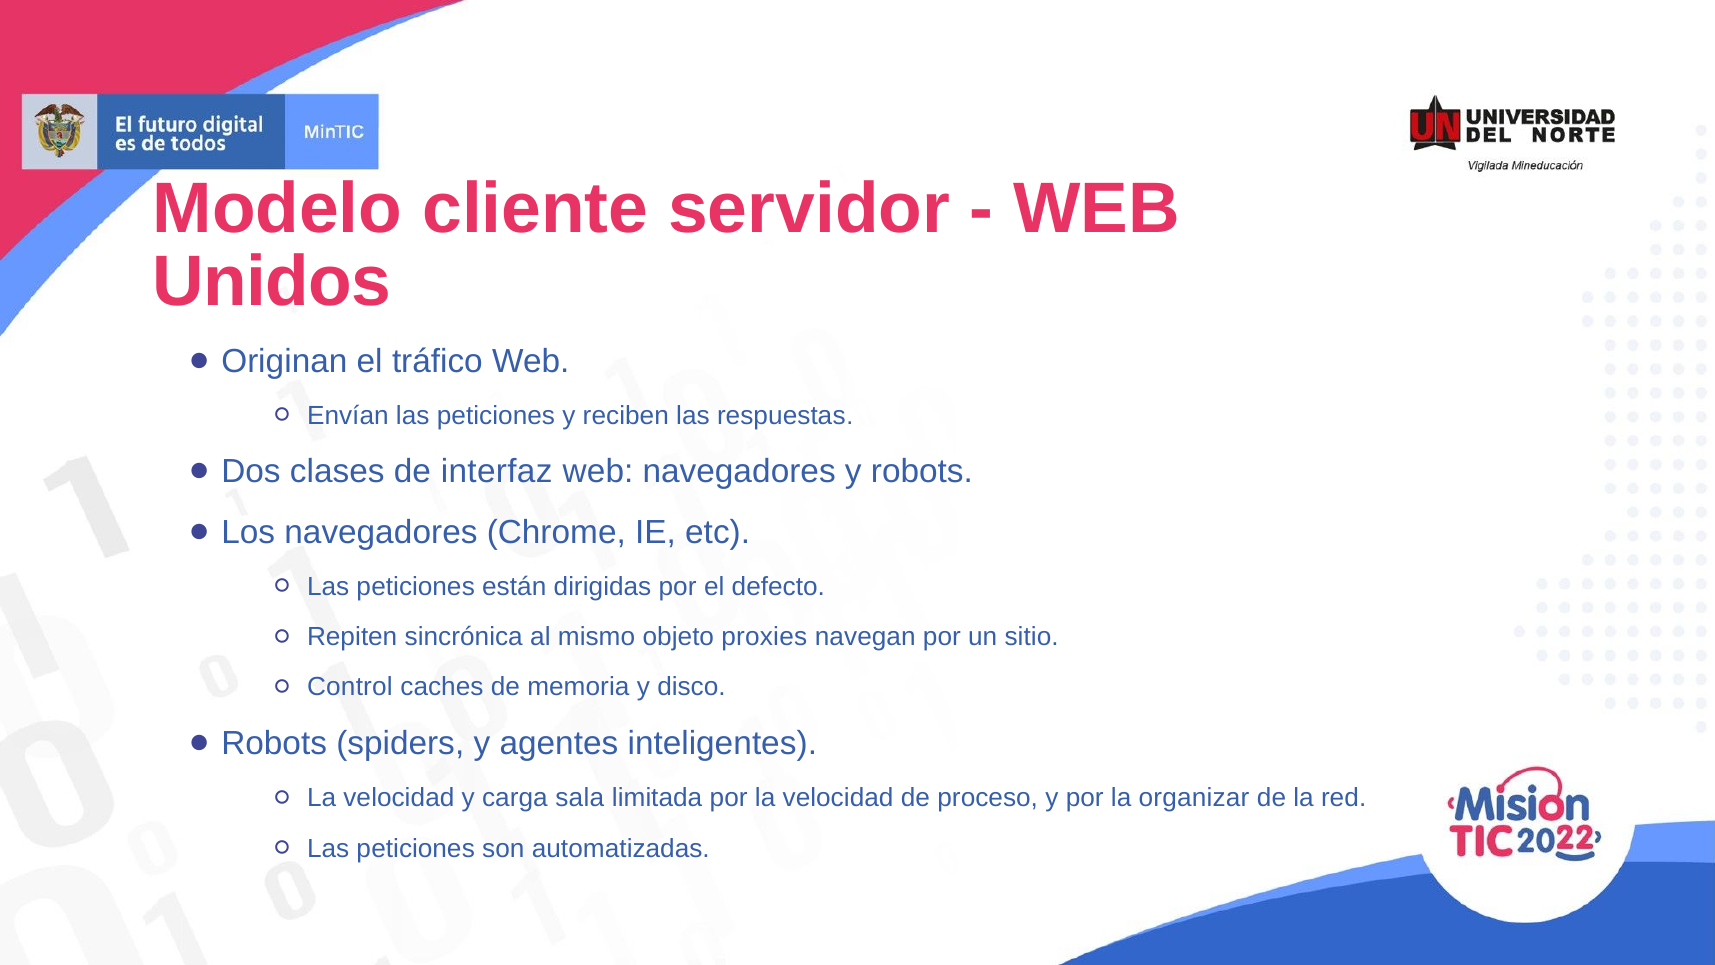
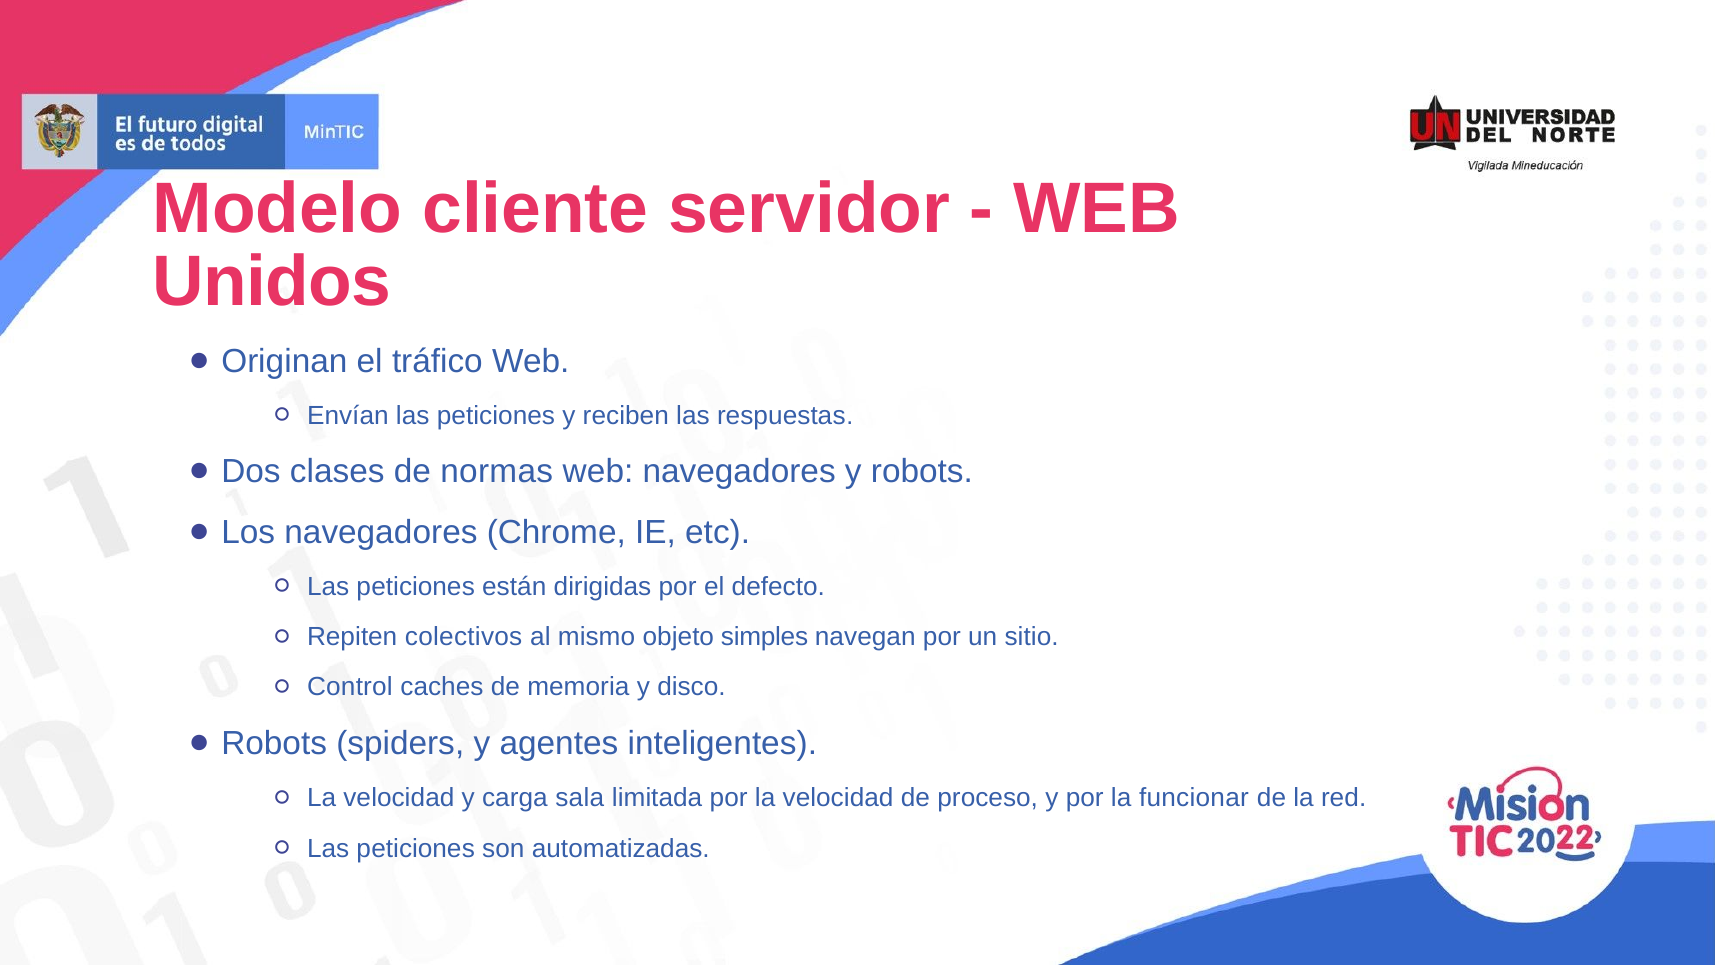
interfaz: interfaz -> normas
sincrónica: sincrónica -> colectivos
proxies: proxies -> simples
organizar: organizar -> funcionar
